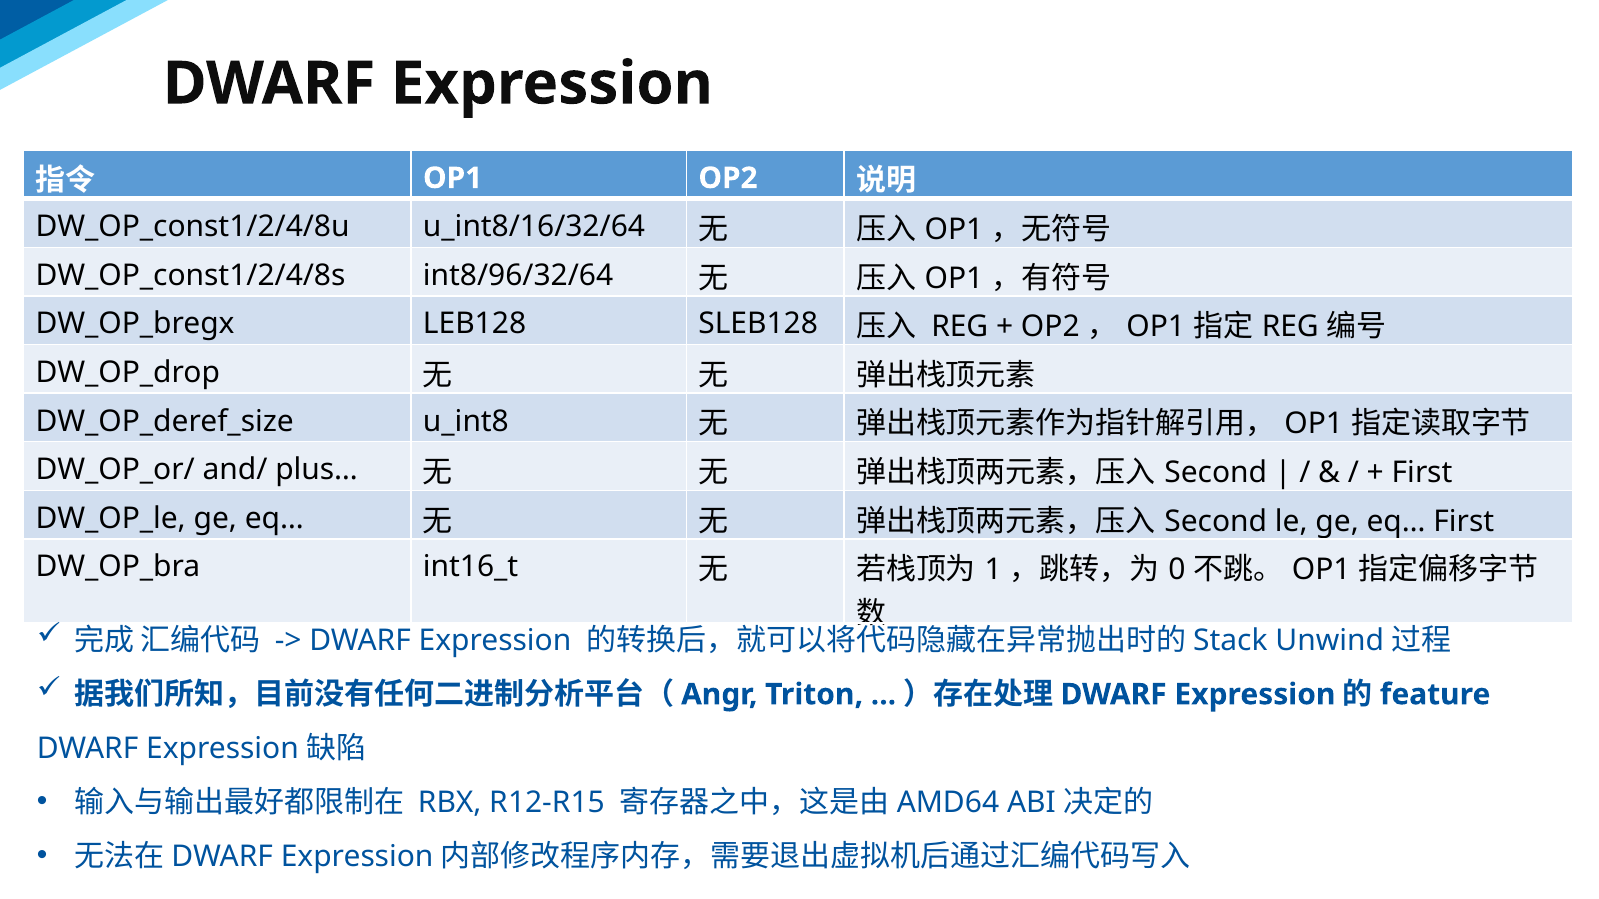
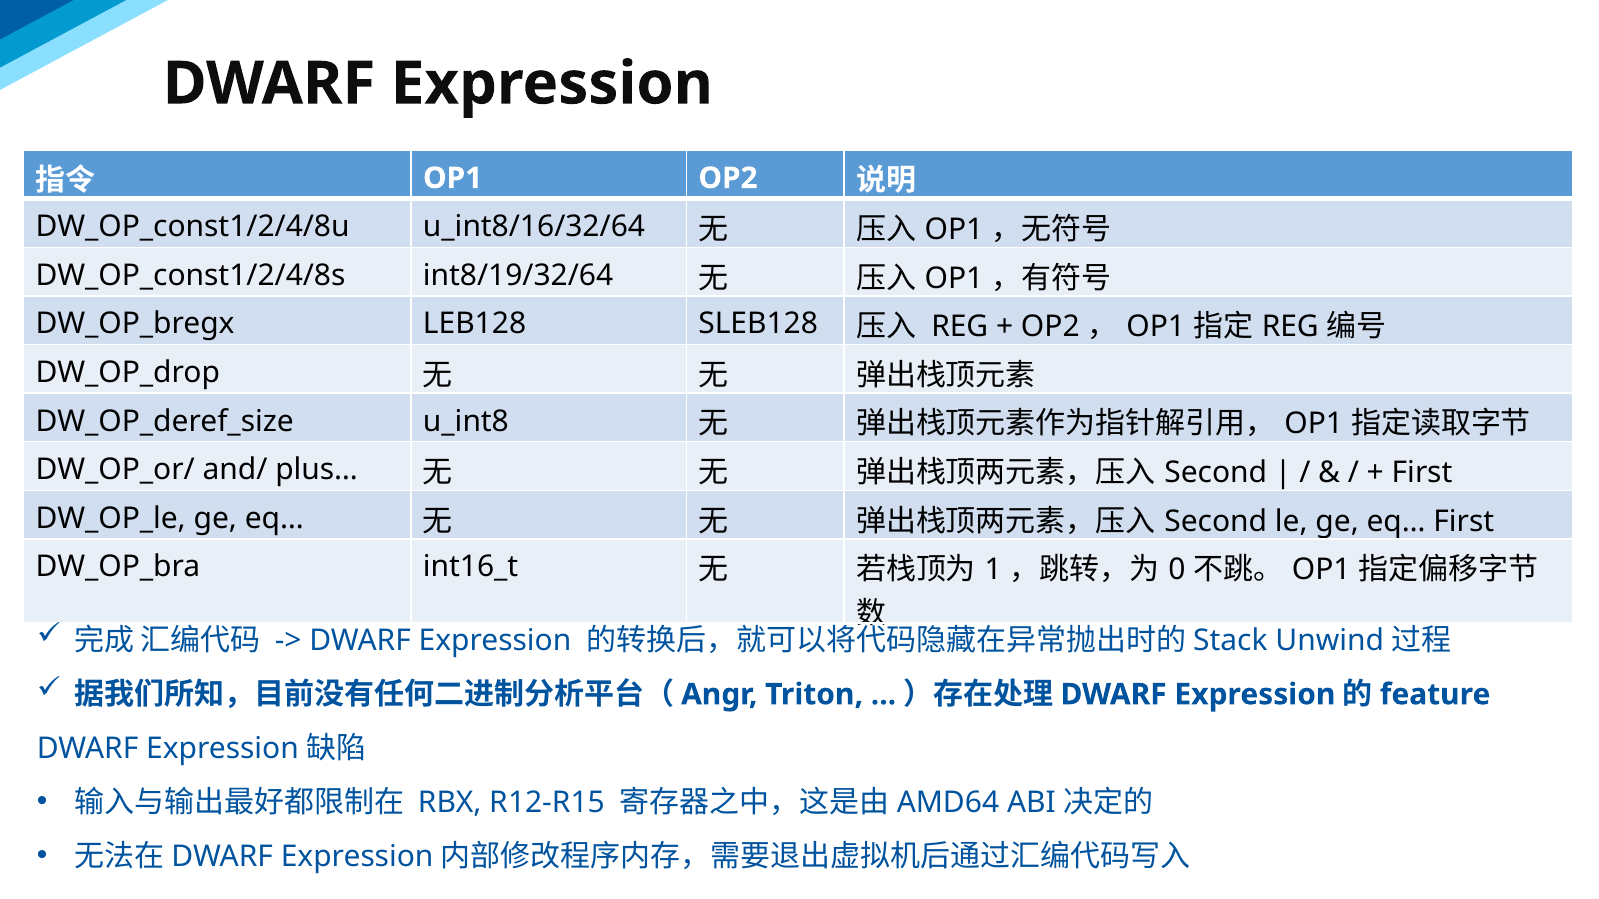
int8/96/32/64: int8/96/32/64 -> int8/19/32/64
